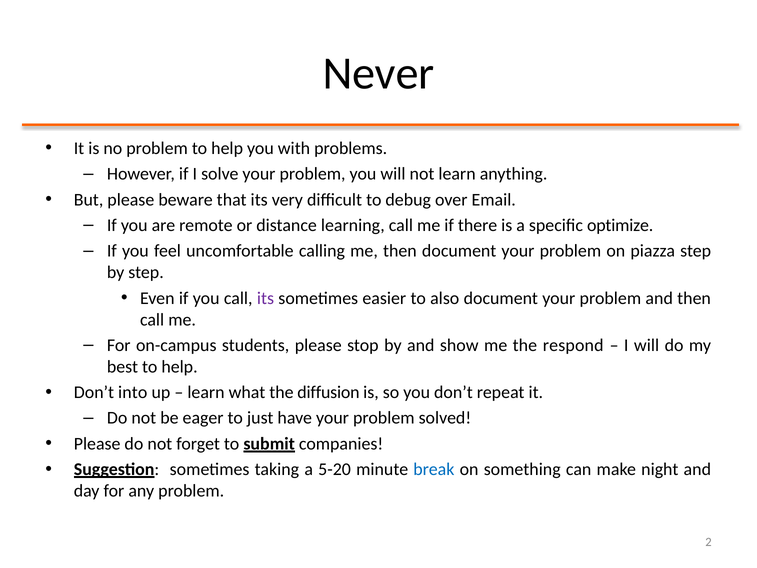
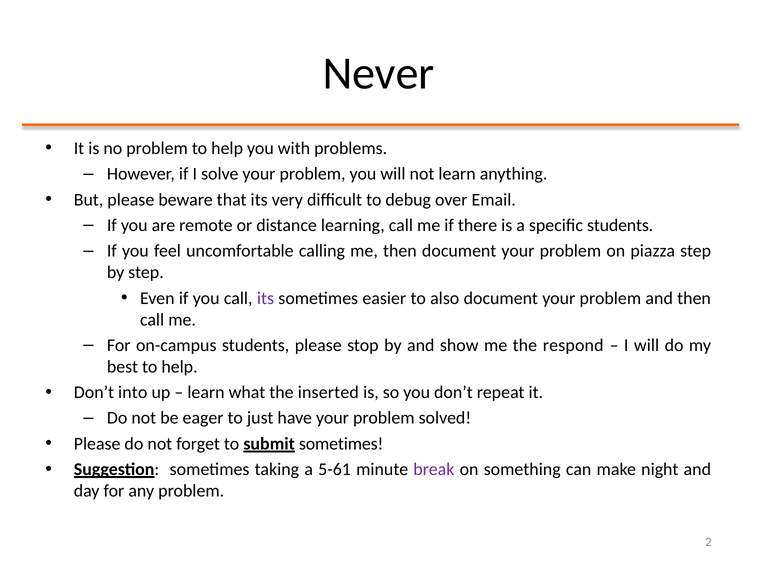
specific optimize: optimize -> students
diffusion: diffusion -> inserted
submit companies: companies -> sometimes
5-20: 5-20 -> 5-61
break colour: blue -> purple
